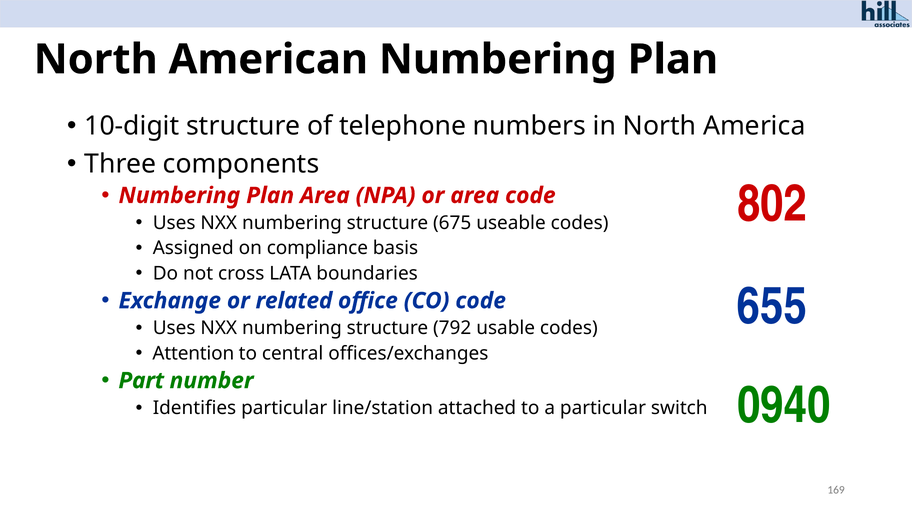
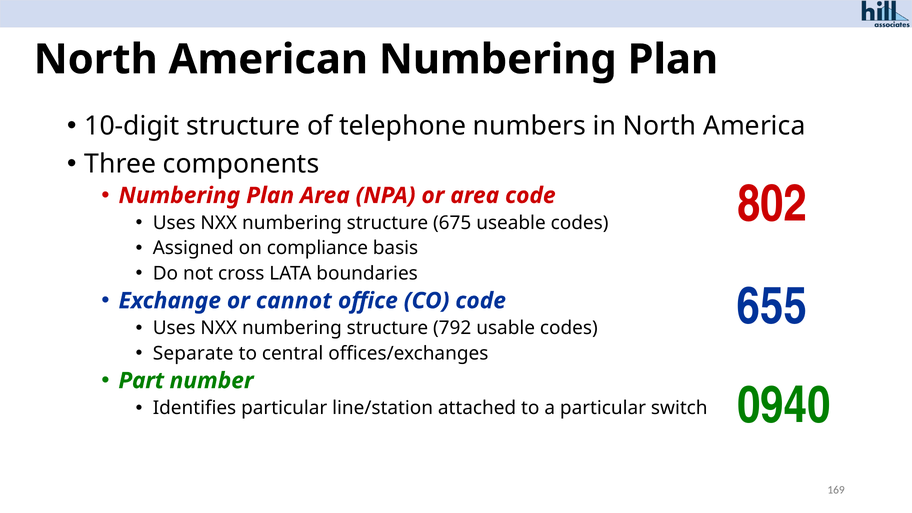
related: related -> cannot
Attention: Attention -> Separate
